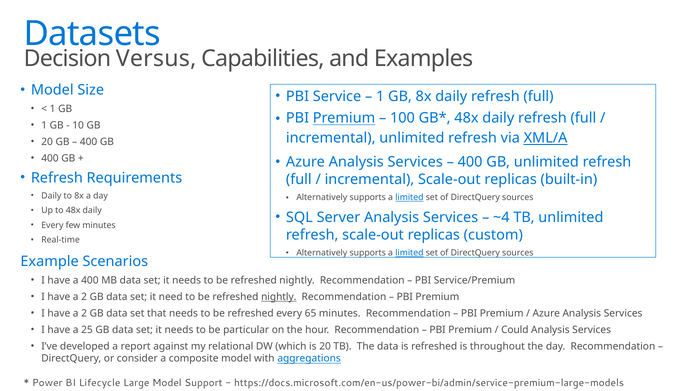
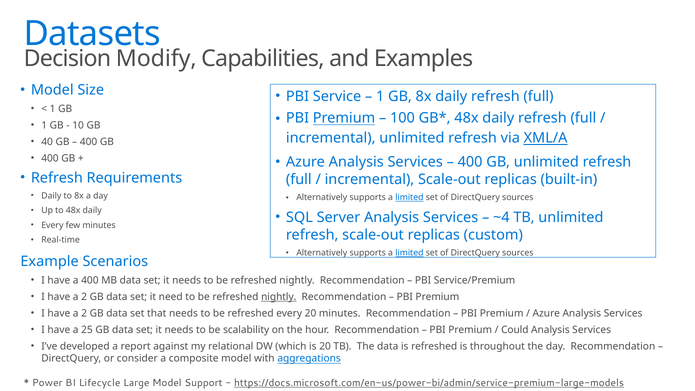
Versus: Versus -> Modify
20 at (47, 142): 20 -> 40
every 65: 65 -> 20
particular: particular -> scalability
https://docs.microsoft.com/en-us/power-bi/admin/service-premium-large-models underline: none -> present
